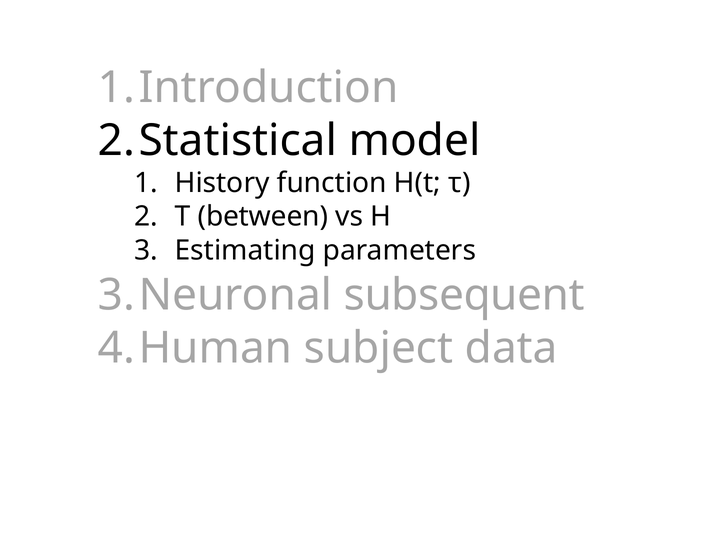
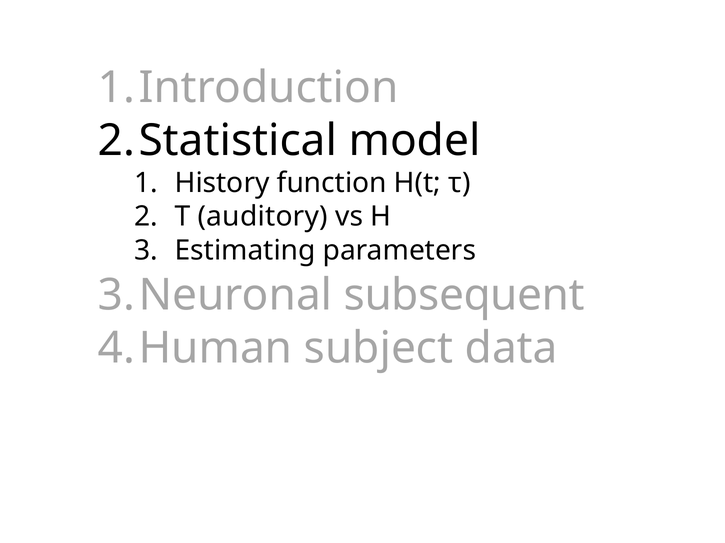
between: between -> auditory
